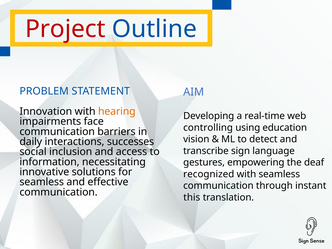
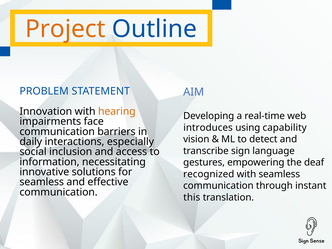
Project colour: red -> orange
controlling: controlling -> introduces
education: education -> capability
successes: successes -> especially
